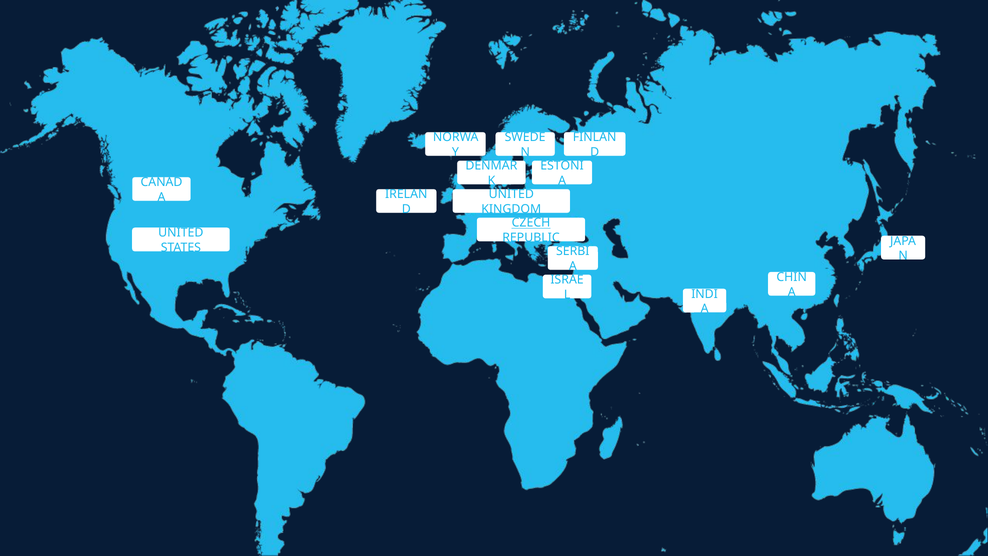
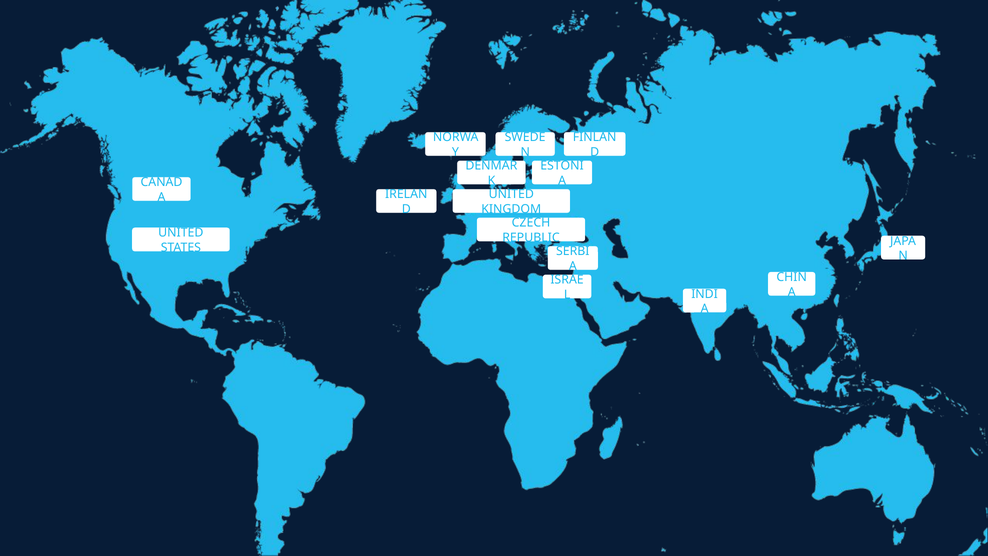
CZECH underline: present -> none
